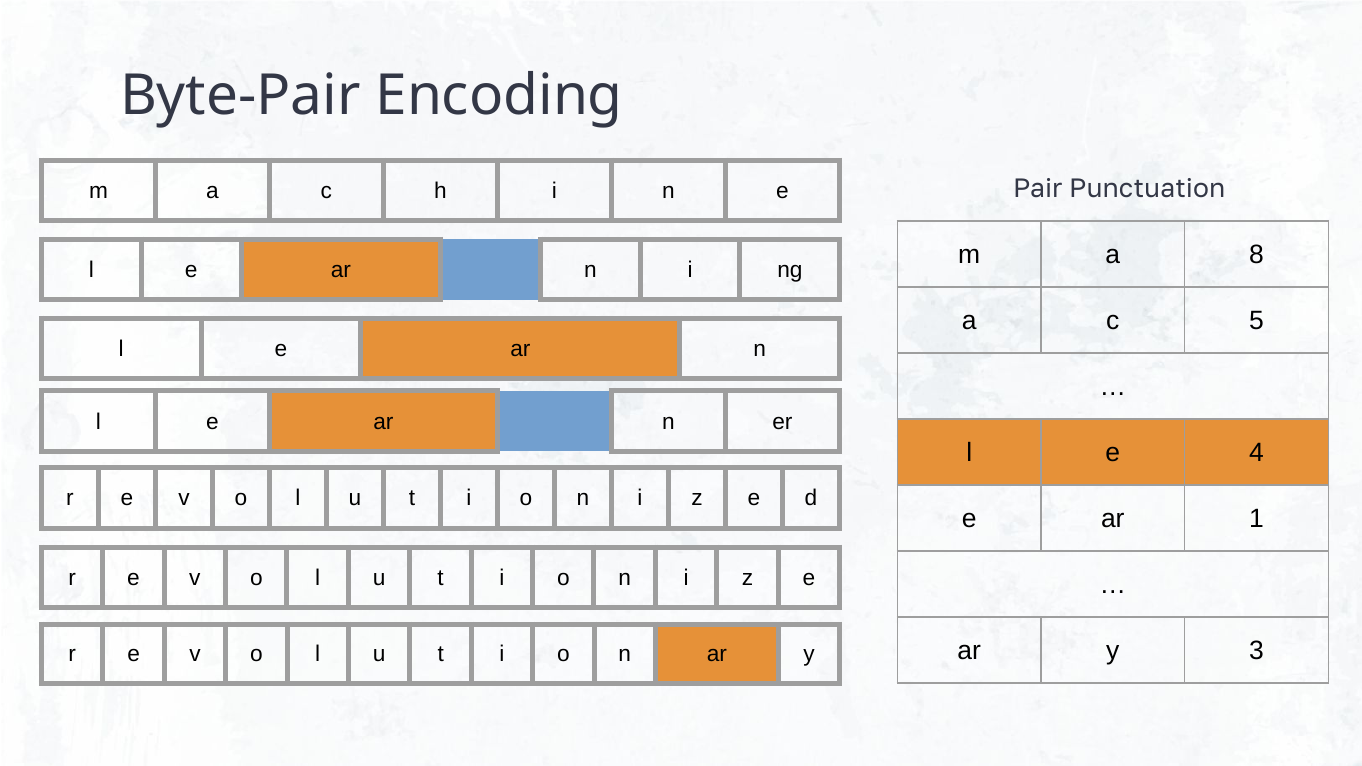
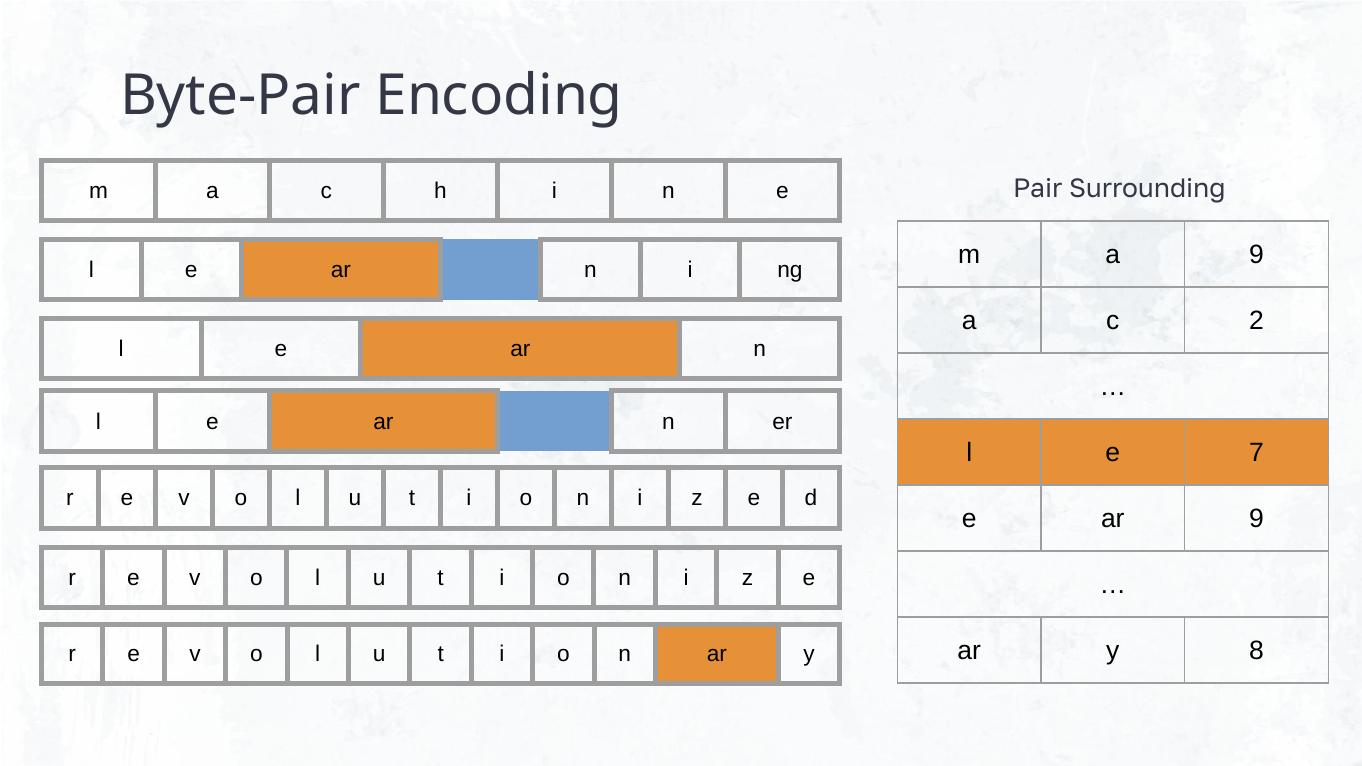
Punctuation: Punctuation -> Surrounding
a 8: 8 -> 9
5: 5 -> 2
4: 4 -> 7
ar 1: 1 -> 9
3: 3 -> 8
